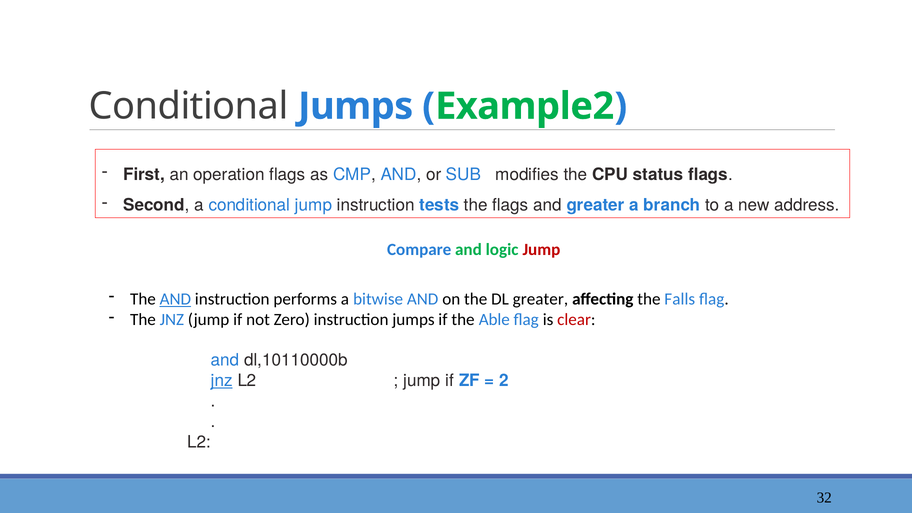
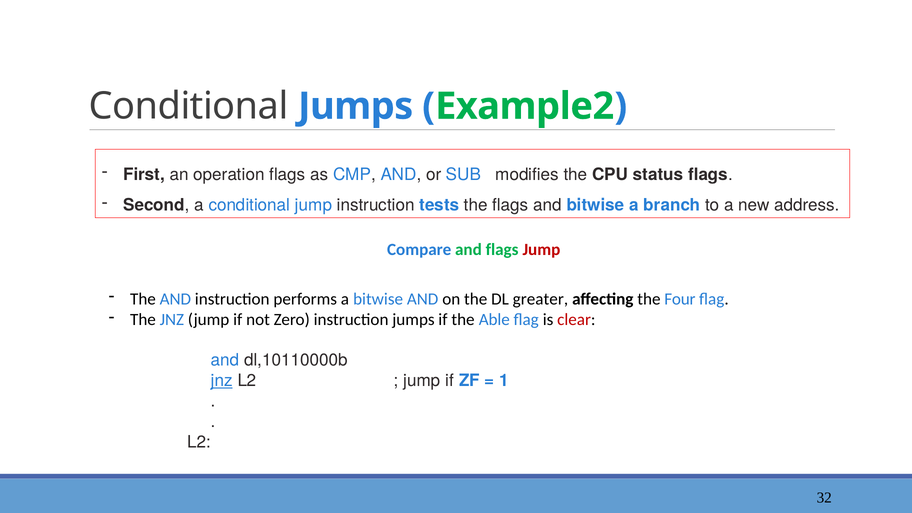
and greater: greater -> bitwise
and logic: logic -> flags
AND at (175, 299) underline: present -> none
Falls: Falls -> Four
2: 2 -> 1
